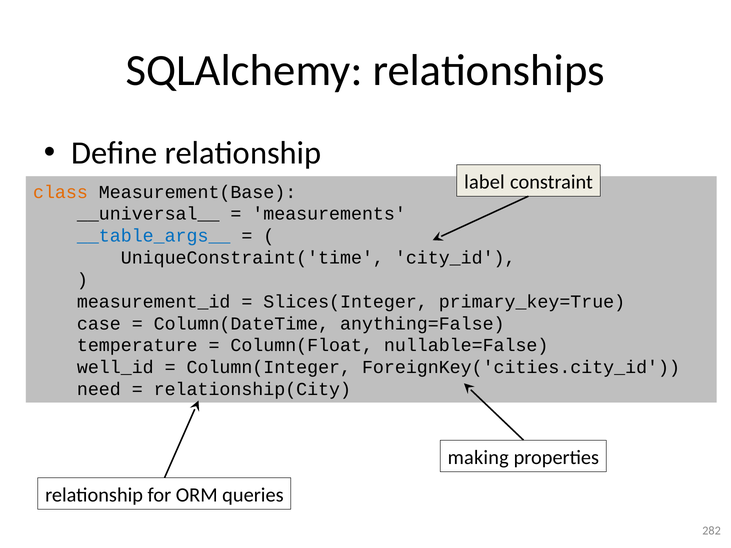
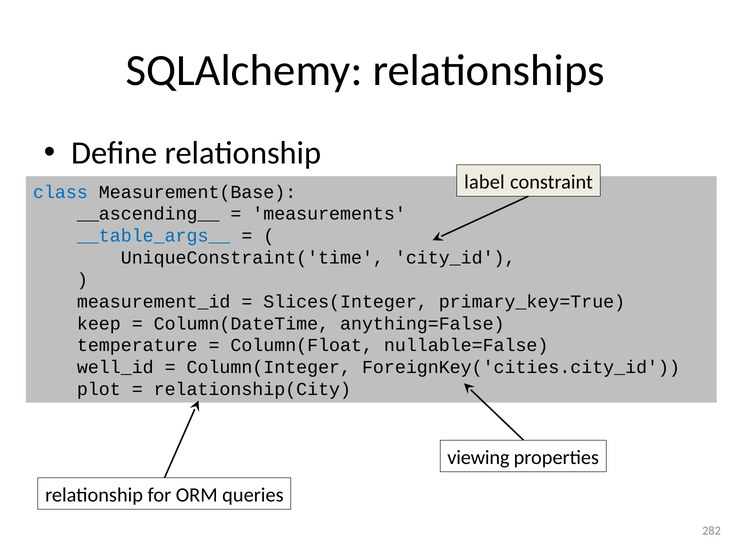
class colour: orange -> blue
__universal__: __universal__ -> __ascending__
case: case -> keep
need: need -> plot
making: making -> viewing
